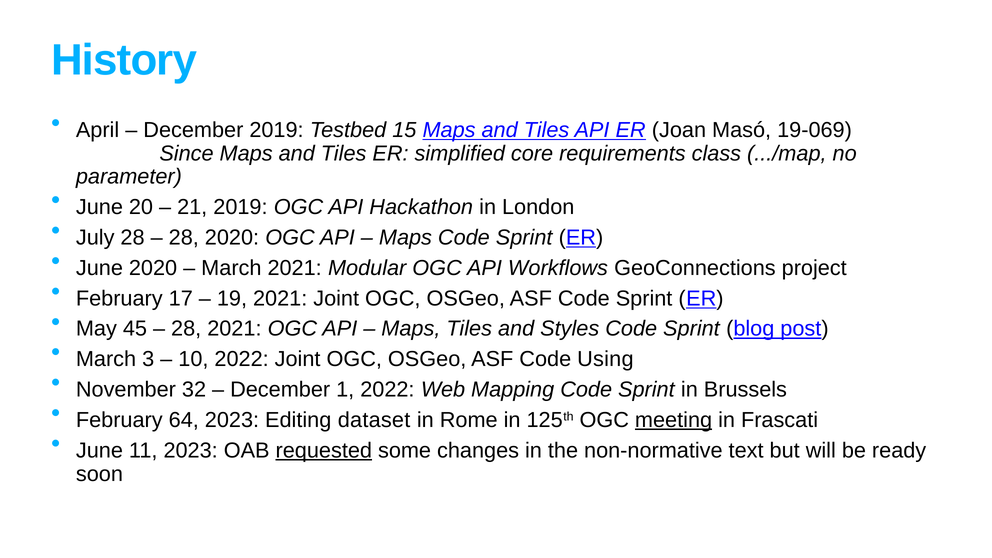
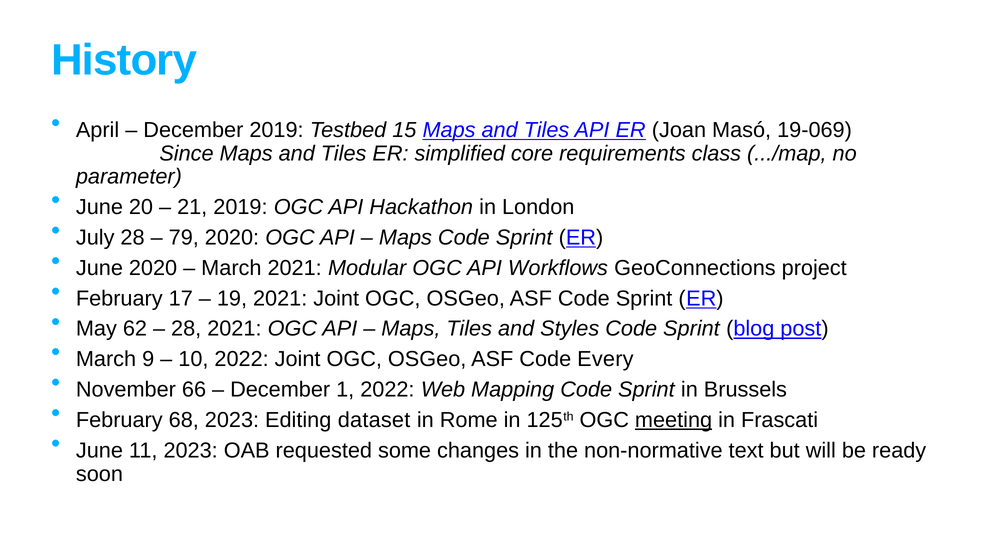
28 at (184, 238): 28 -> 79
45: 45 -> 62
3: 3 -> 9
Using: Using -> Every
32: 32 -> 66
64: 64 -> 68
requested underline: present -> none
